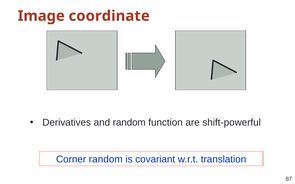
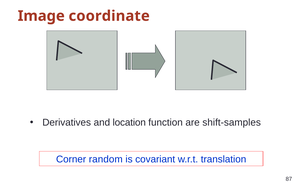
and random: random -> location
shift-powerful: shift-powerful -> shift-samples
